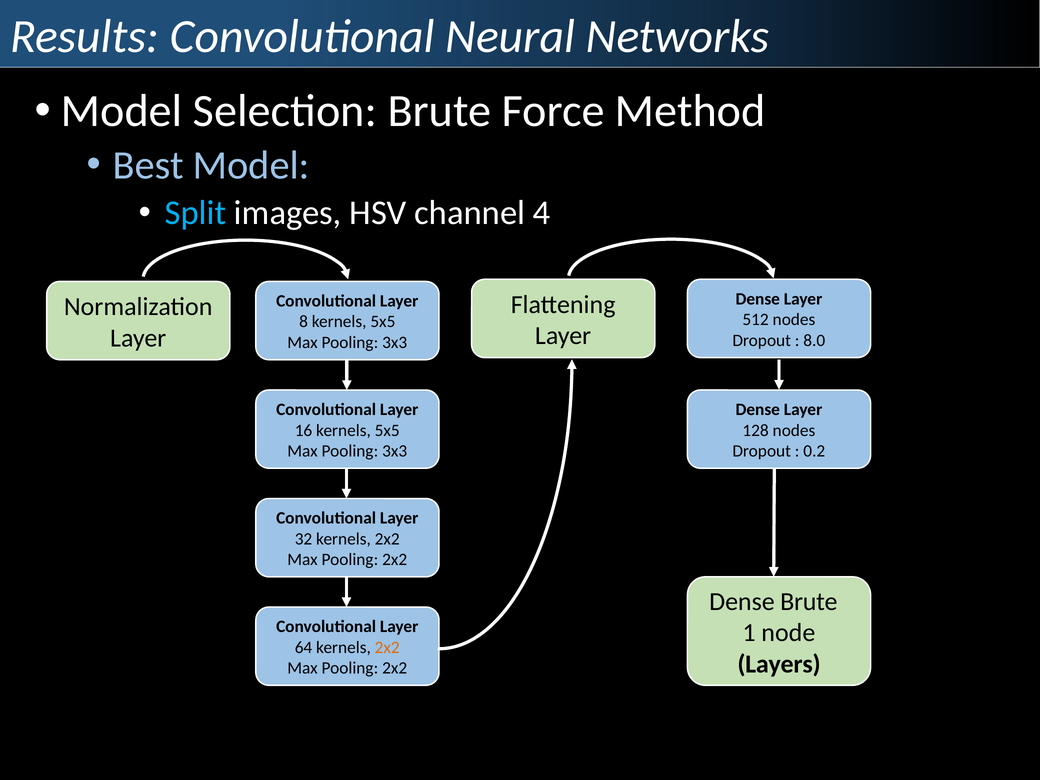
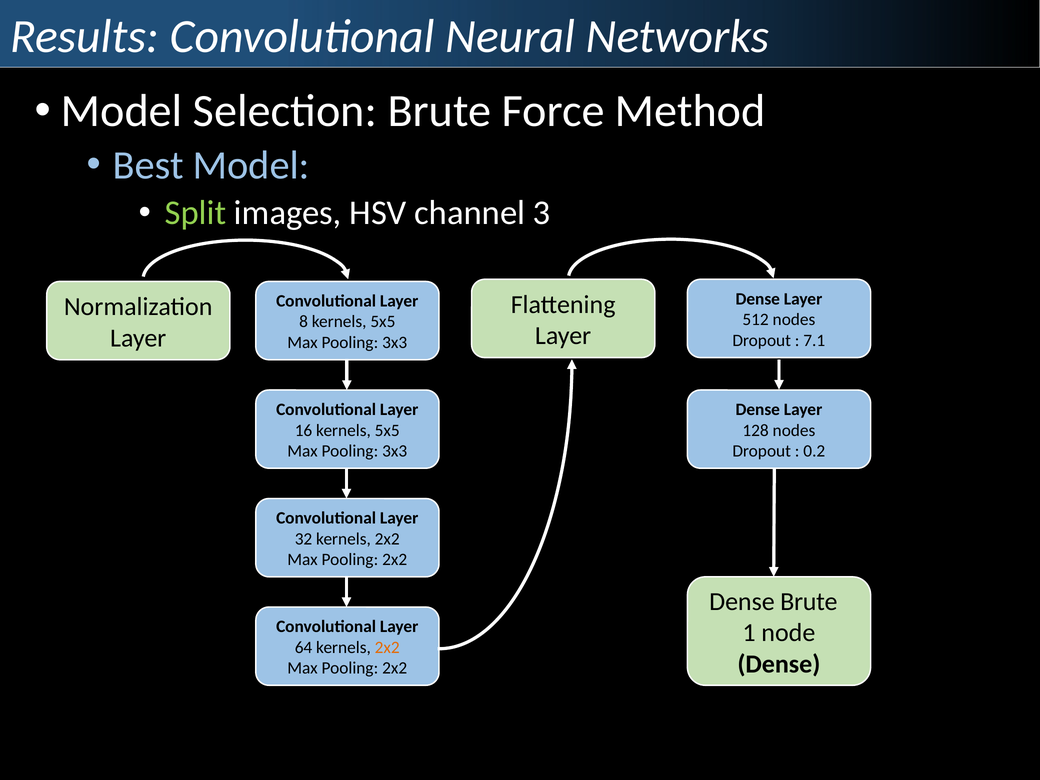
Split colour: light blue -> light green
4: 4 -> 3
8.0: 8.0 -> 7.1
Layers at (779, 664): Layers -> Dense
